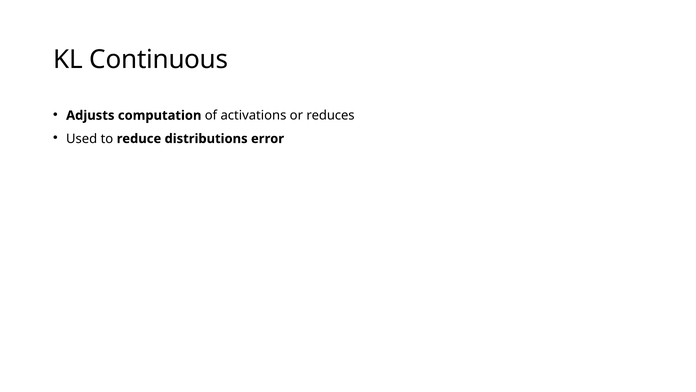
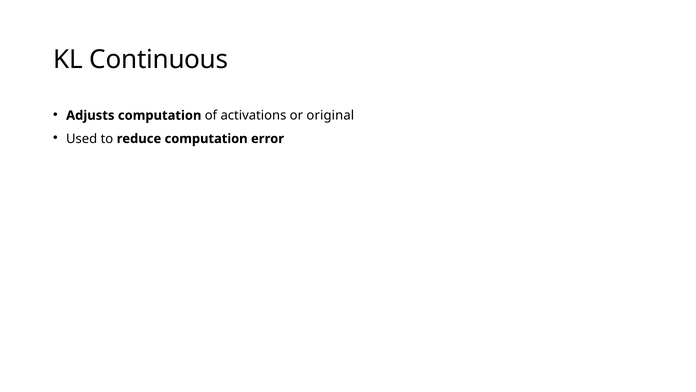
reduces: reduces -> original
reduce distributions: distributions -> computation
